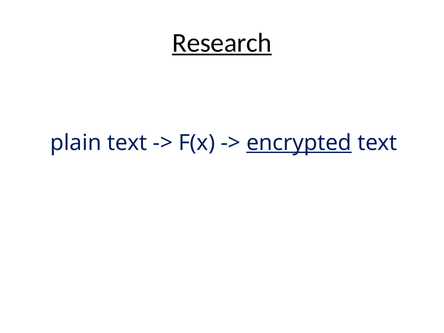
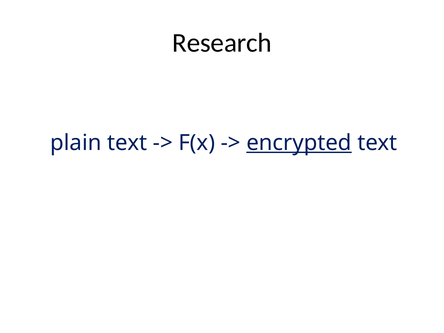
Research underline: present -> none
